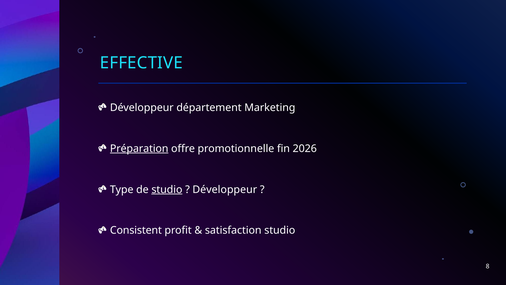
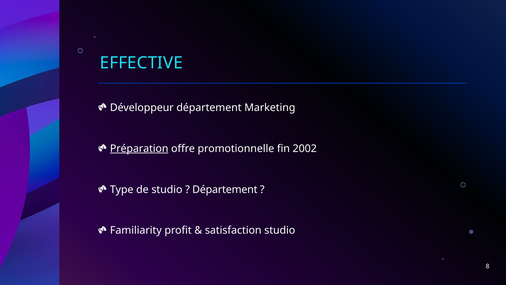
2026: 2026 -> 2002
studio at (167, 189) underline: present -> none
Développeur at (225, 189): Développeur -> Département
Consistent: Consistent -> Familiarity
